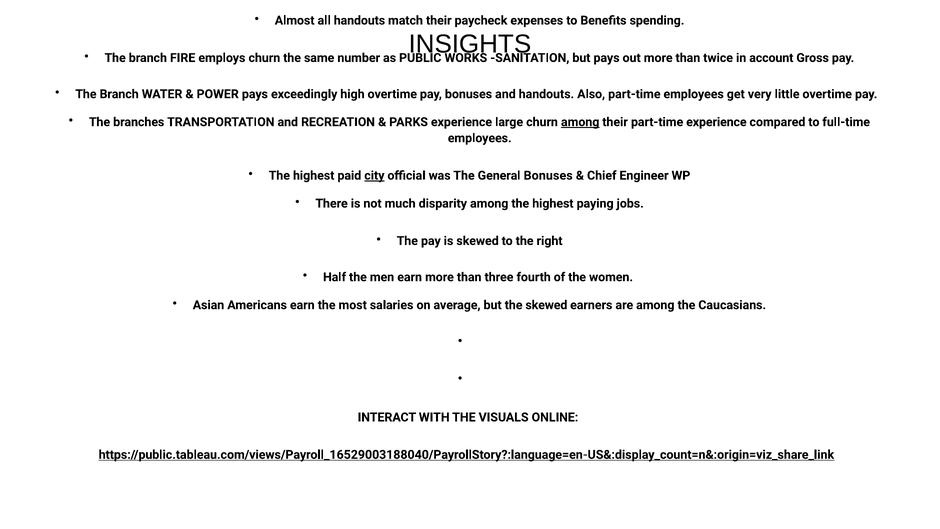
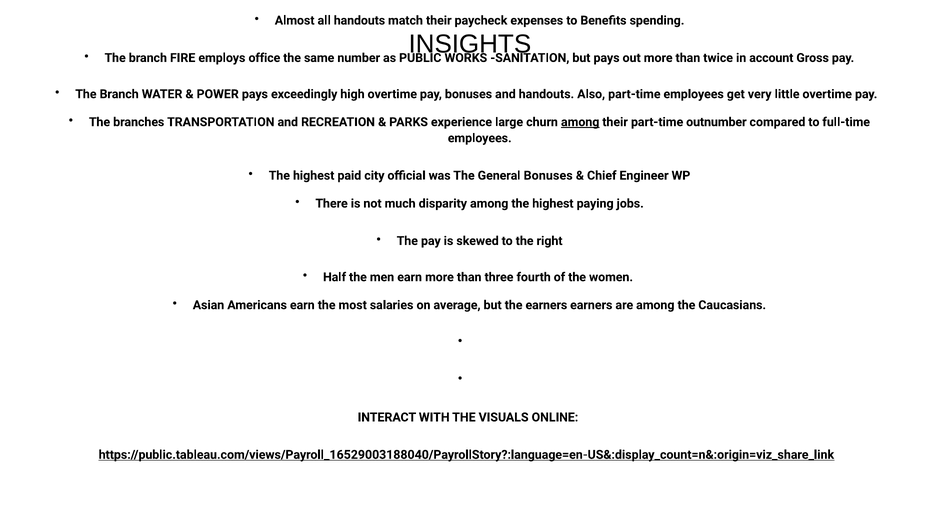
employs churn: churn -> office
part-time experience: experience -> outnumber
city at (374, 175) underline: present -> none
the skewed: skewed -> earners
